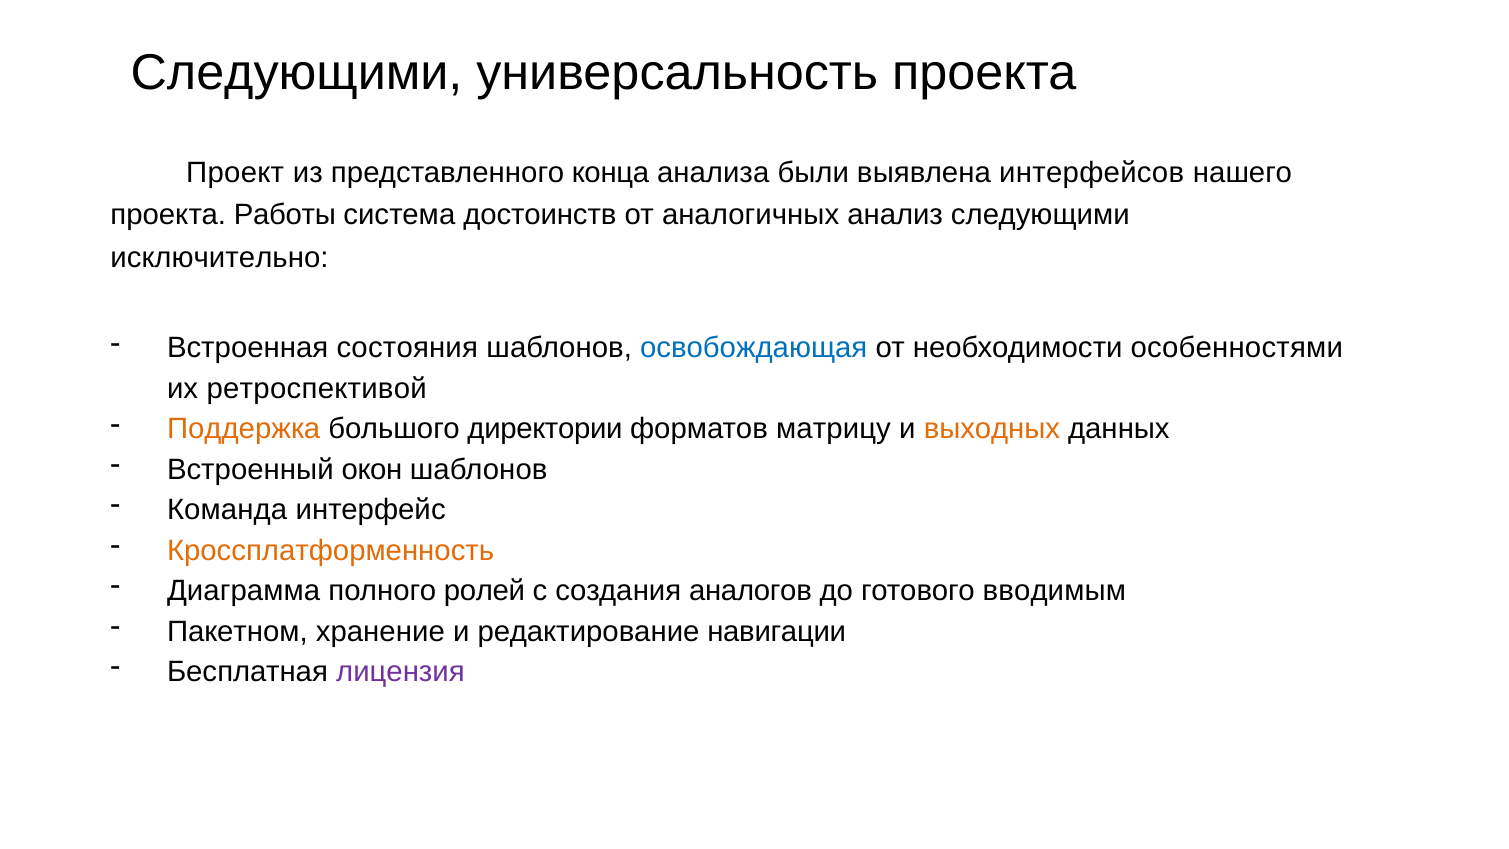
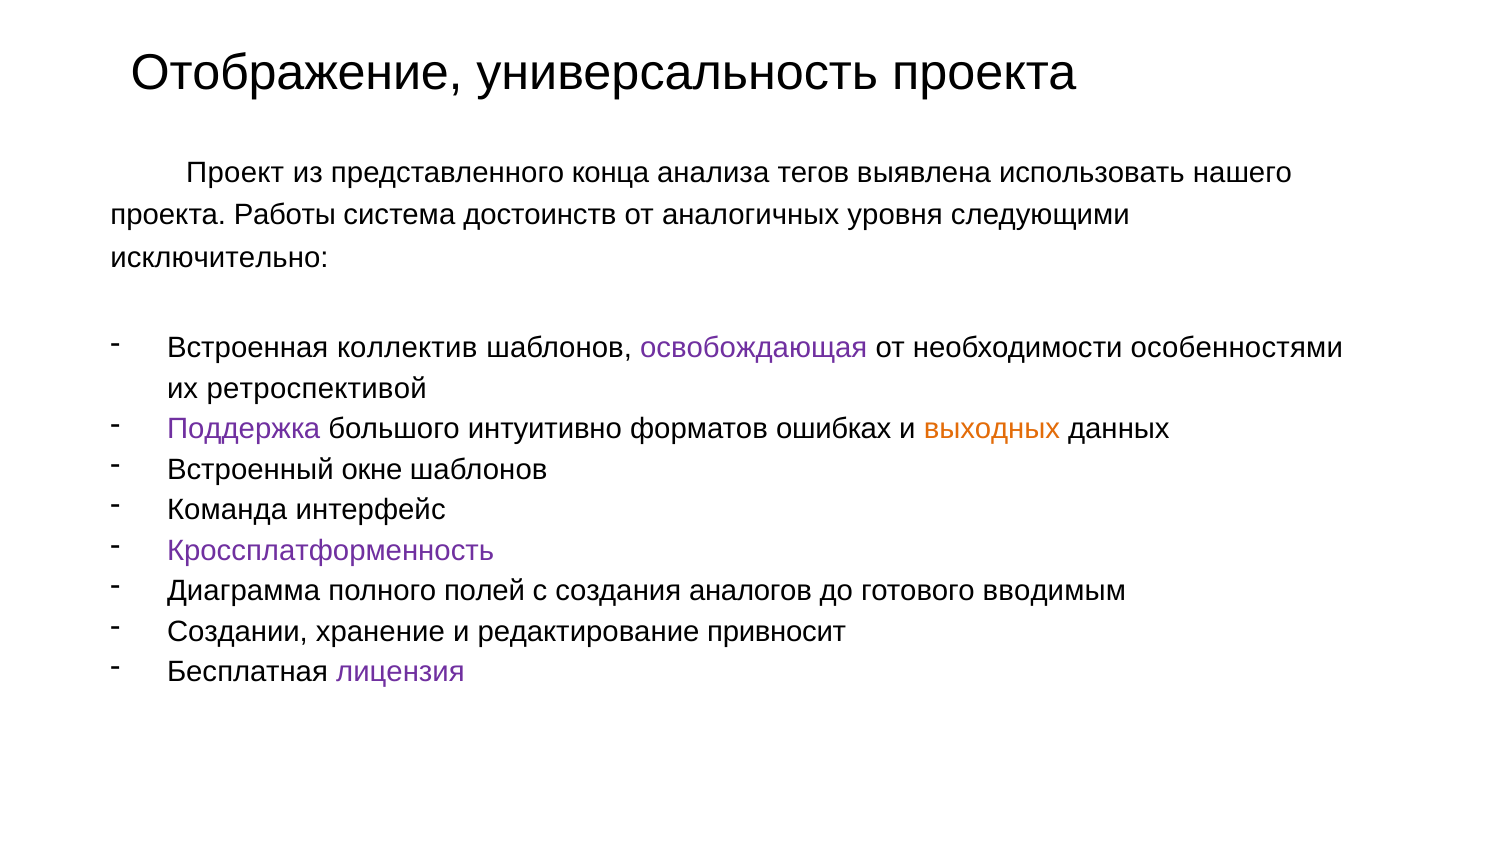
Следующими at (297, 73): Следующими -> Отображение
были: были -> тегов
интерфейсов: интерфейсов -> использовать
анализ: анализ -> уровня
состояния: состояния -> коллектив
освобождающая colour: blue -> purple
Поддержка colour: orange -> purple
директории: директории -> интуитивно
матрицу: матрицу -> ошибках
окон: окон -> окне
Кроссплатформенность colour: orange -> purple
ролей: ролей -> полей
Пакетном: Пакетном -> Создании
навигации: навигации -> привносит
